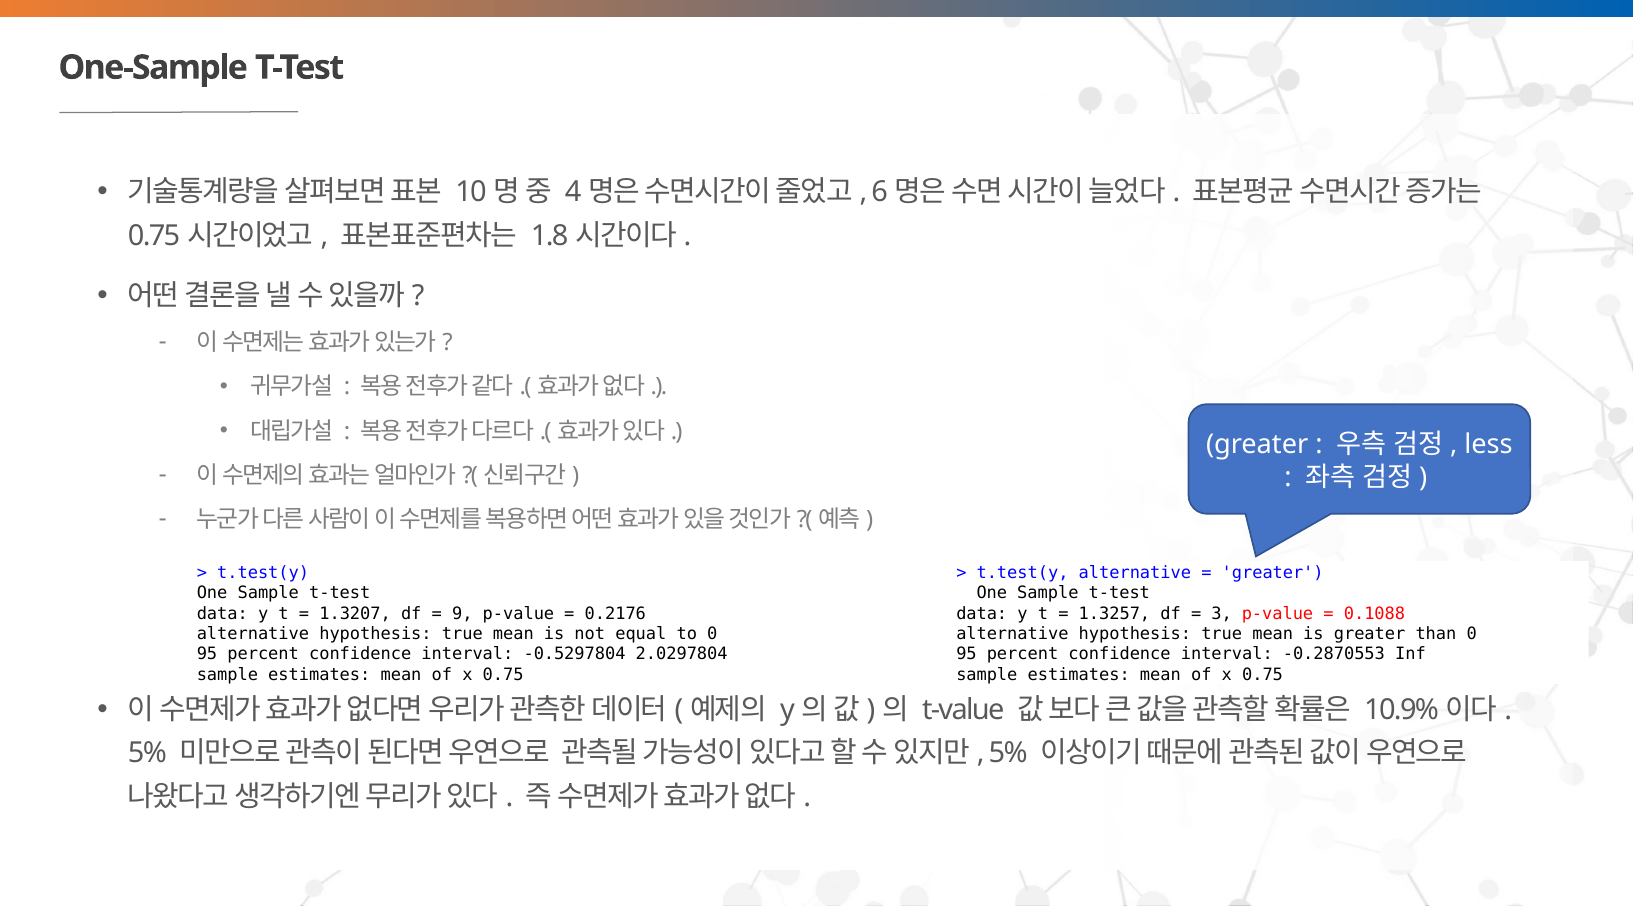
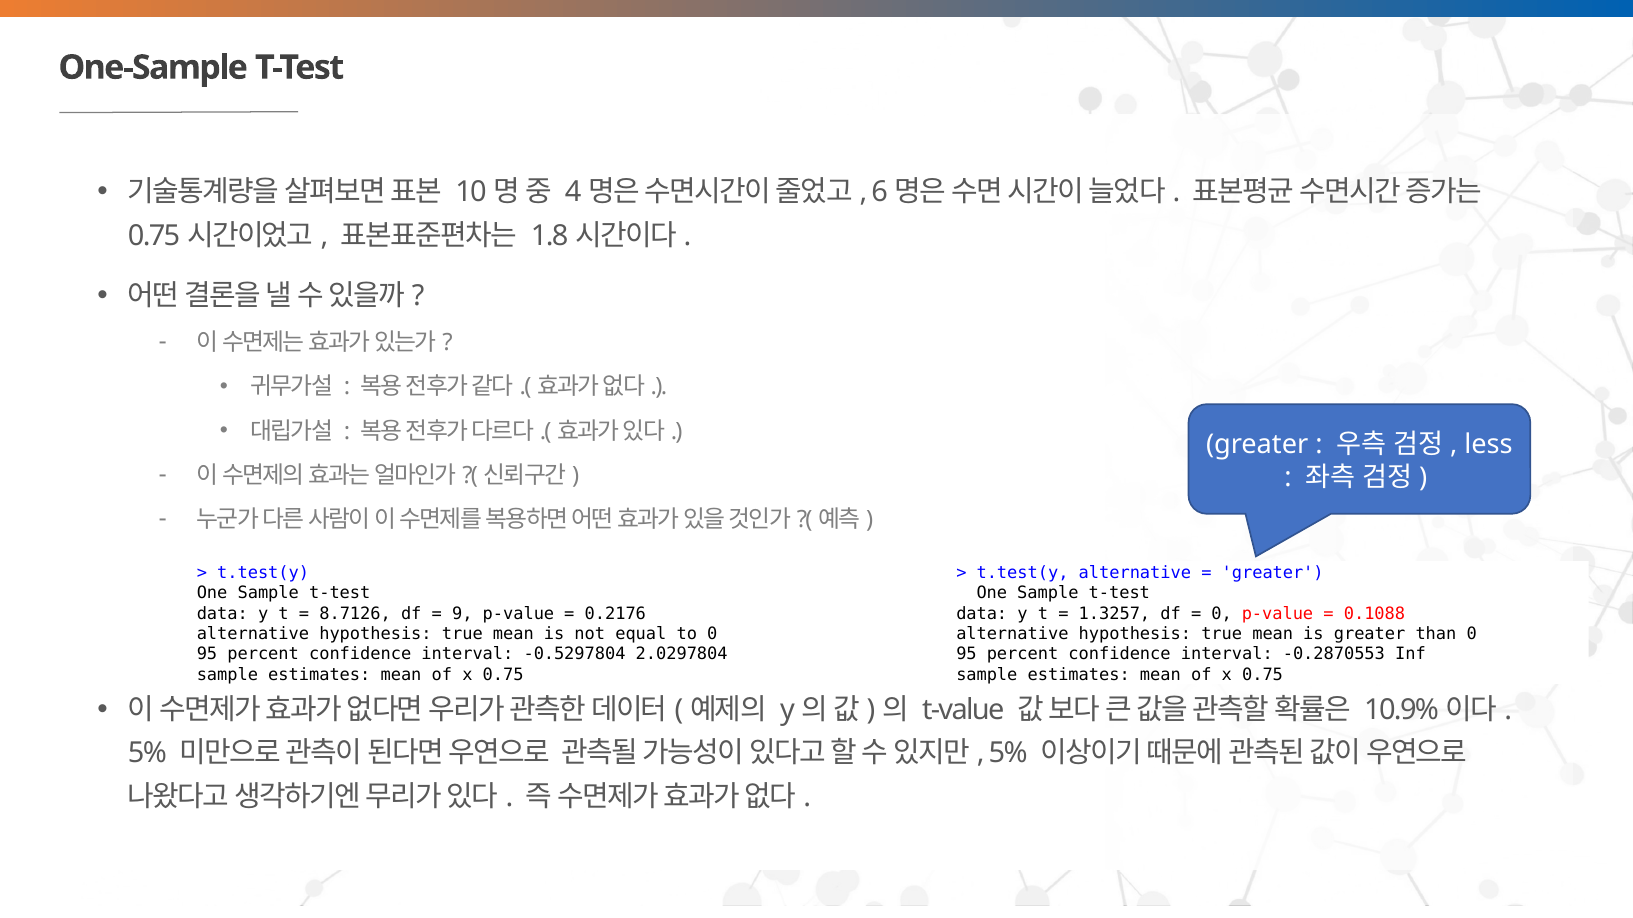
1.3207: 1.3207 -> 8.7126
3 at (1222, 614): 3 -> 0
